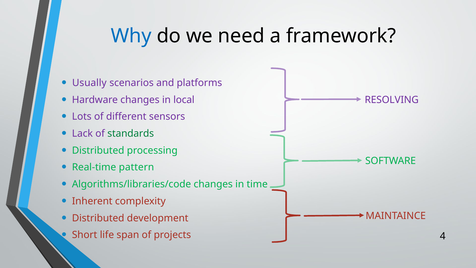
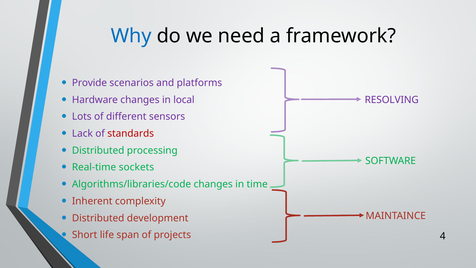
Usually: Usually -> Provide
standards colour: green -> red
pattern: pattern -> sockets
